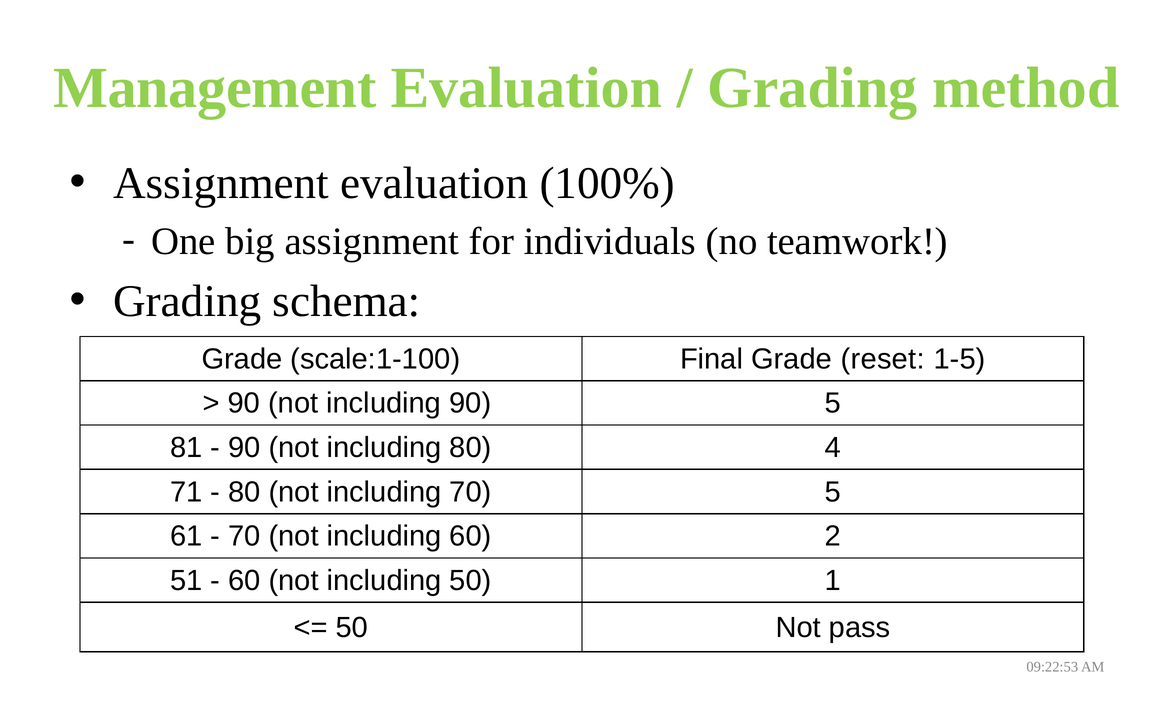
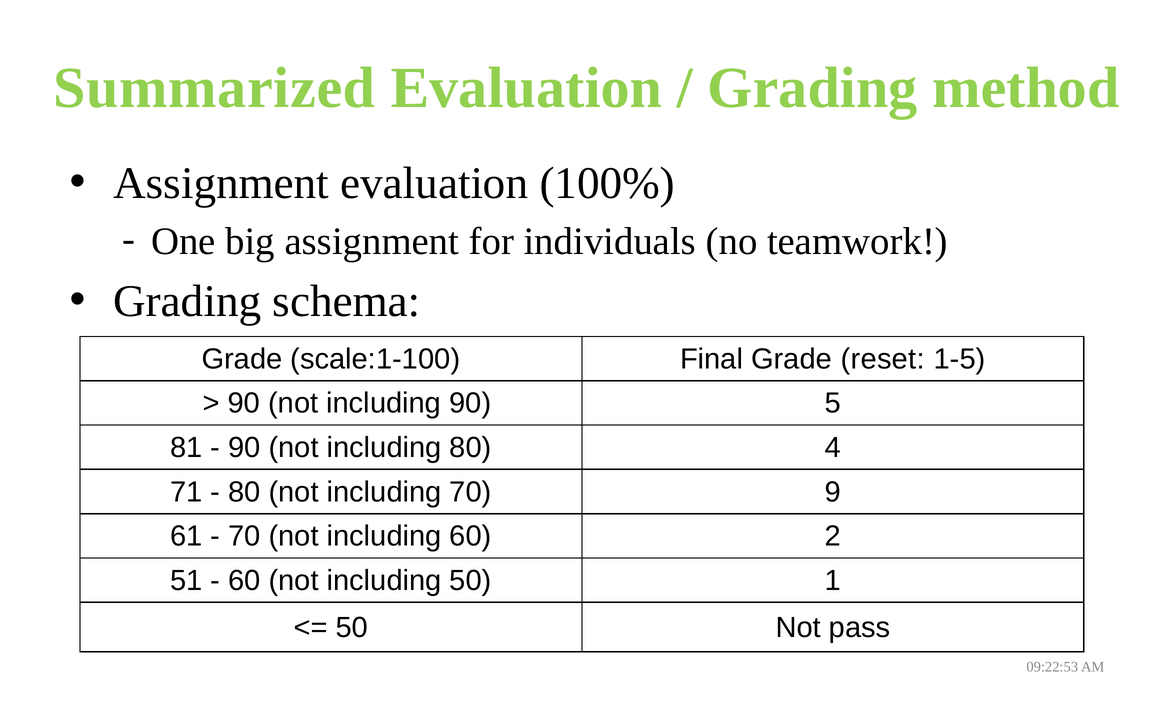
Management: Management -> Summarized
70 5: 5 -> 9
